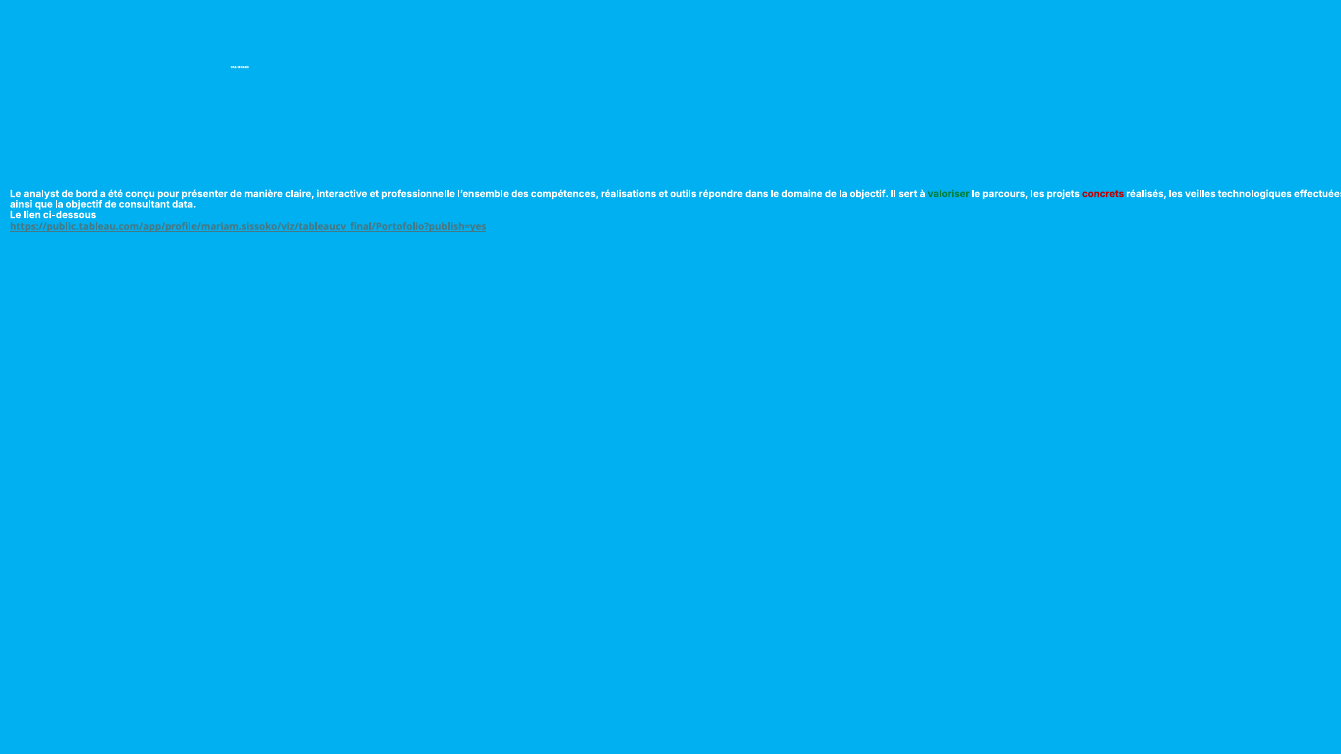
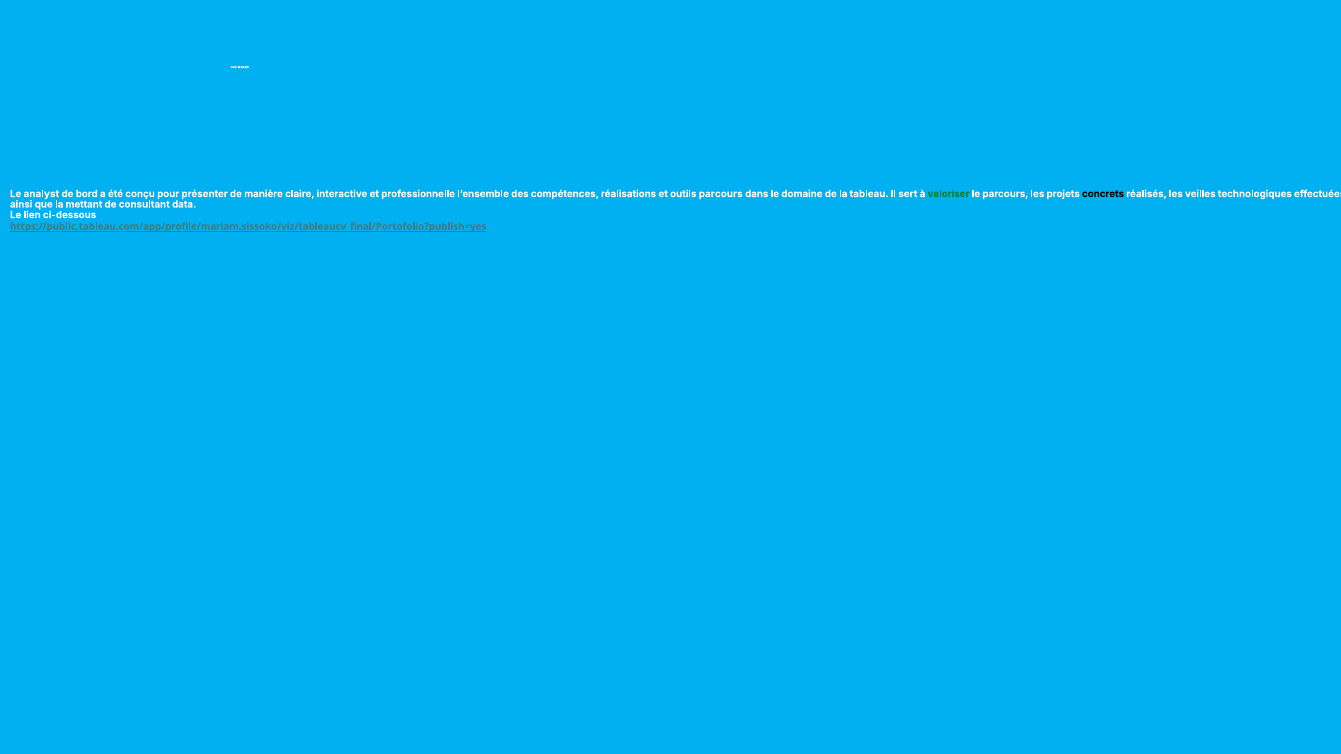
outils répondre: répondre -> parcours
de la objectif: objectif -> tableau
concrets colour: red -> black
que la objectif: objectif -> mettant
